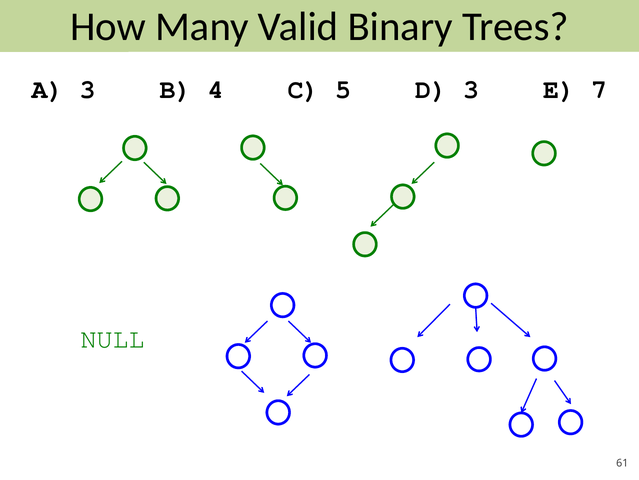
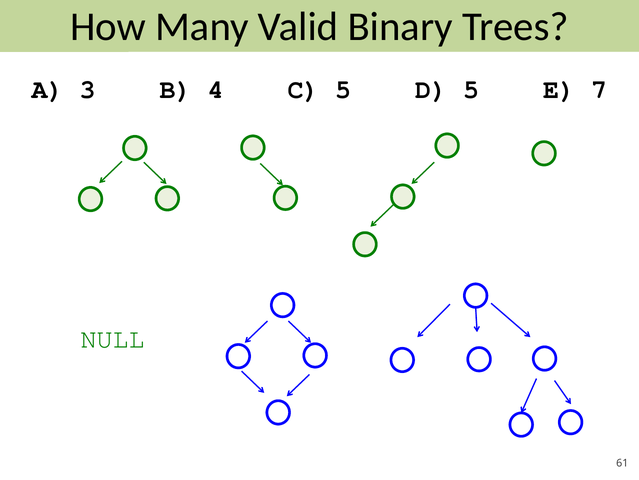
D 3: 3 -> 5
